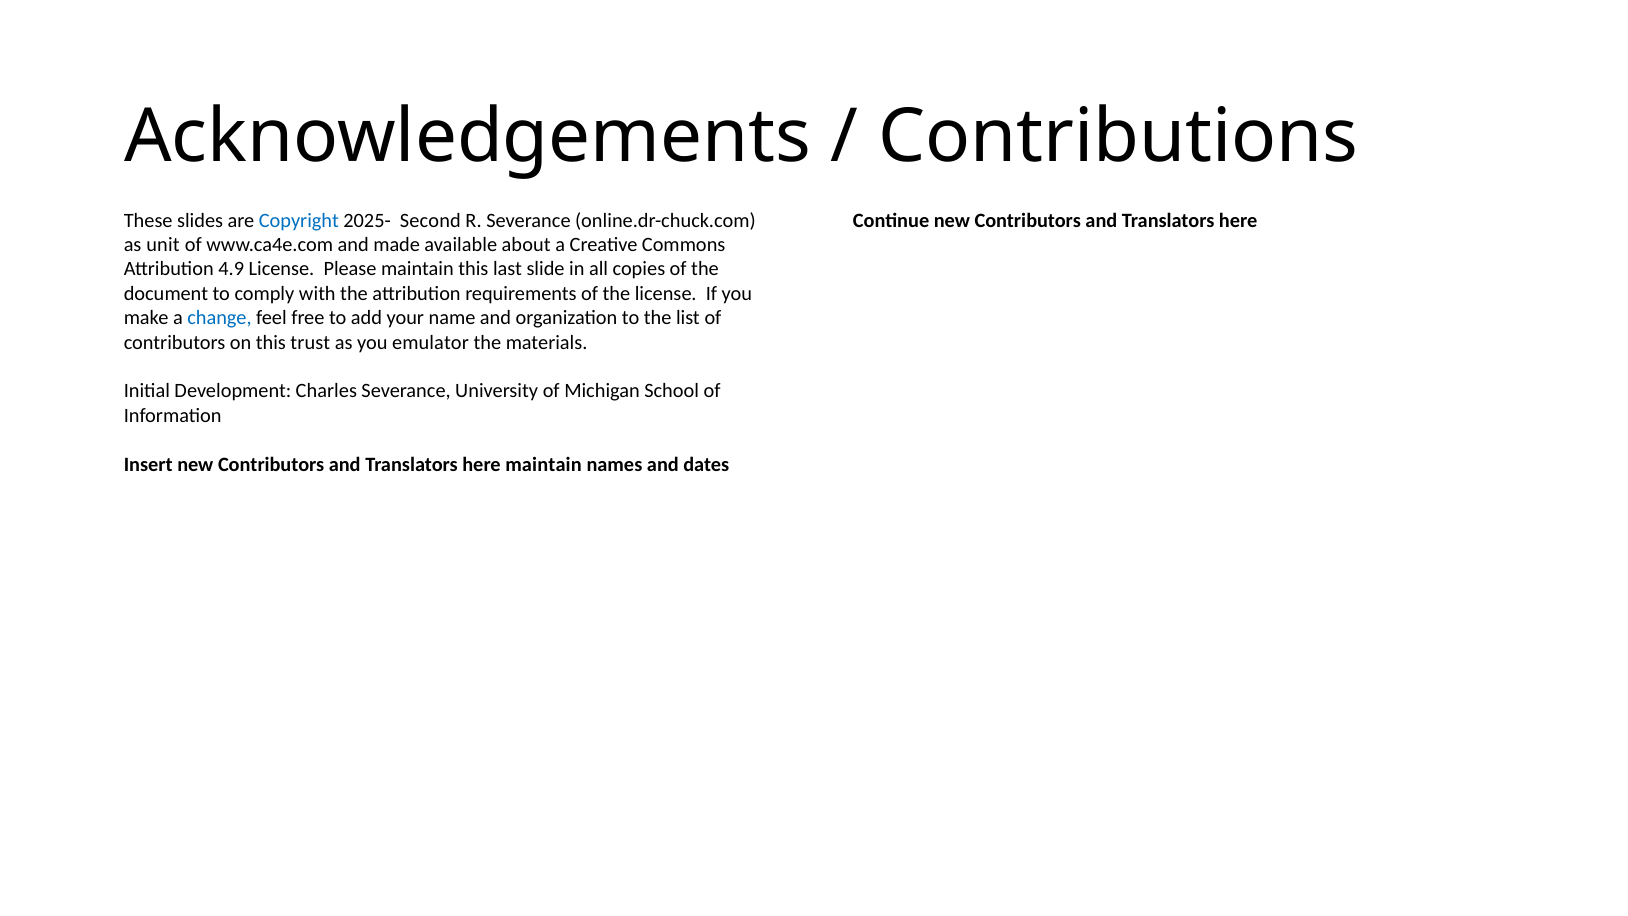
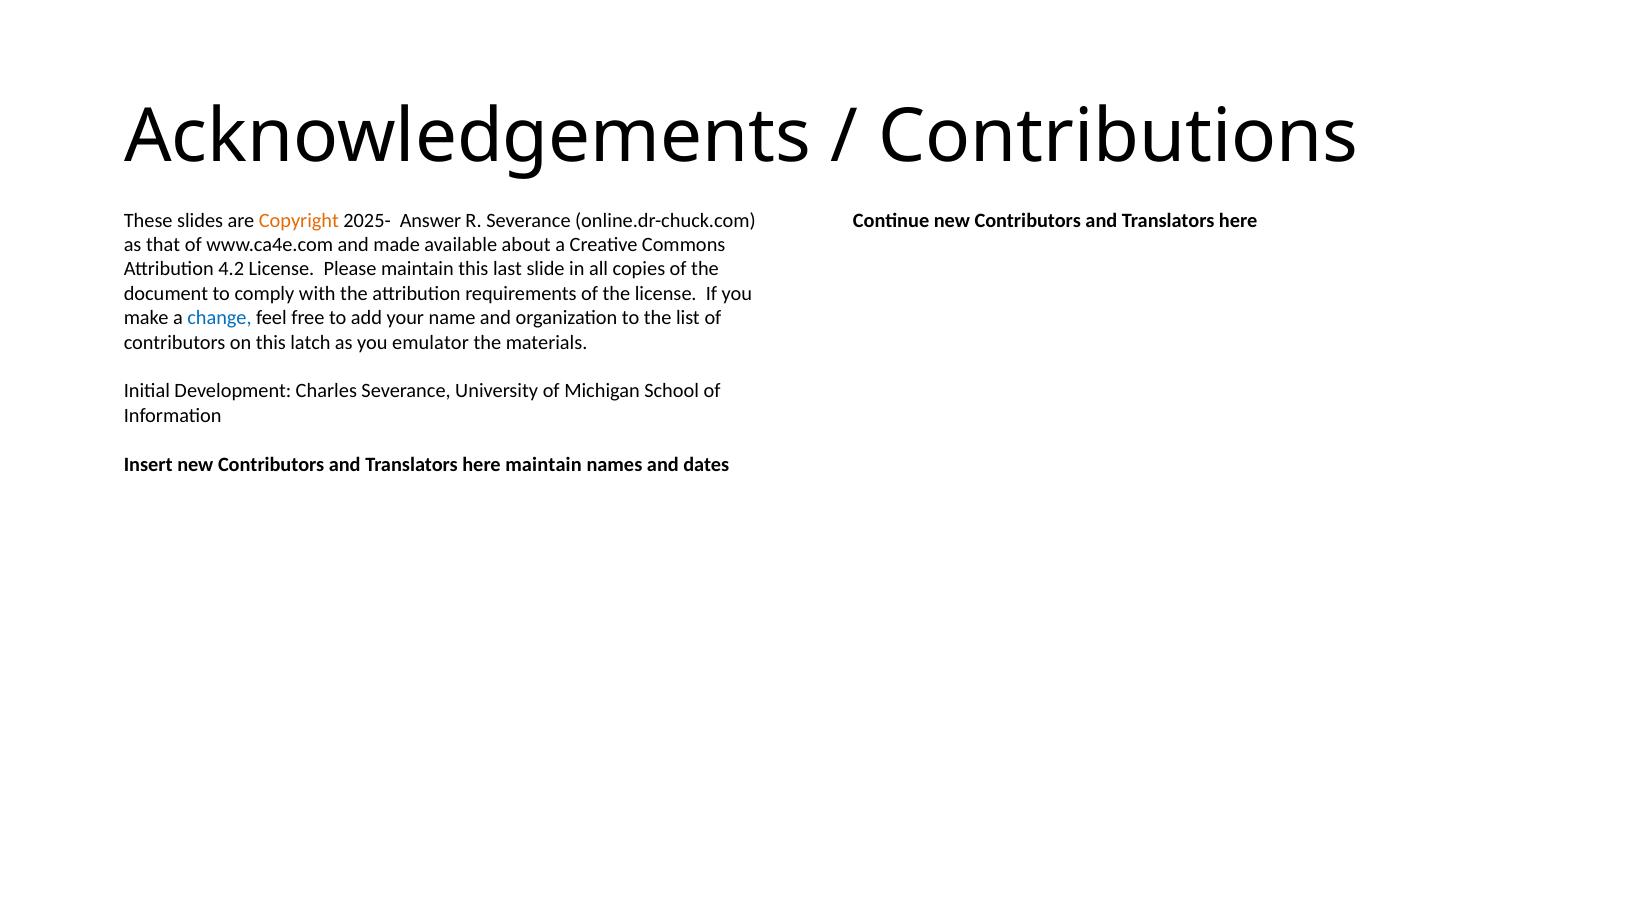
Copyright colour: blue -> orange
Second: Second -> Answer
unit: unit -> that
4.9: 4.9 -> 4.2
trust: trust -> latch
